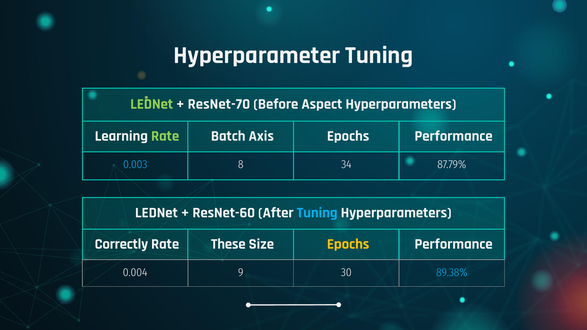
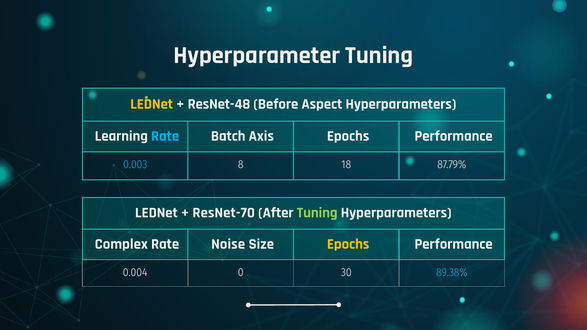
LEDNet at (152, 104) colour: light green -> yellow
ResNet-70: ResNet-70 -> ResNet-48
Rate at (165, 136) colour: light green -> light blue
34: 34 -> 18
ResNet-60: ResNet-60 -> ResNet-70
Tuning at (317, 213) colour: light blue -> light green
Correctly: Correctly -> Complex
These: These -> Noise
9: 9 -> 0
